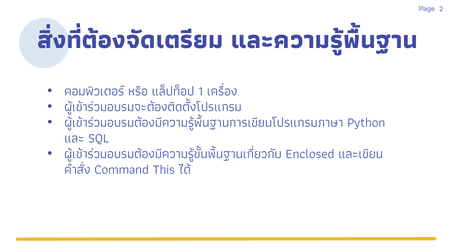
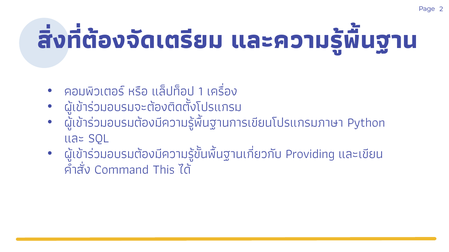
Enclosed: Enclosed -> Providing
